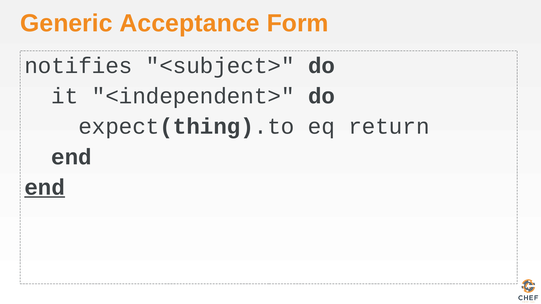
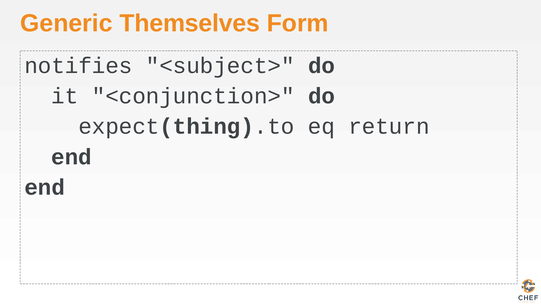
Acceptance: Acceptance -> Themselves
<independent>: <independent> -> <conjunction>
end at (45, 188) underline: present -> none
